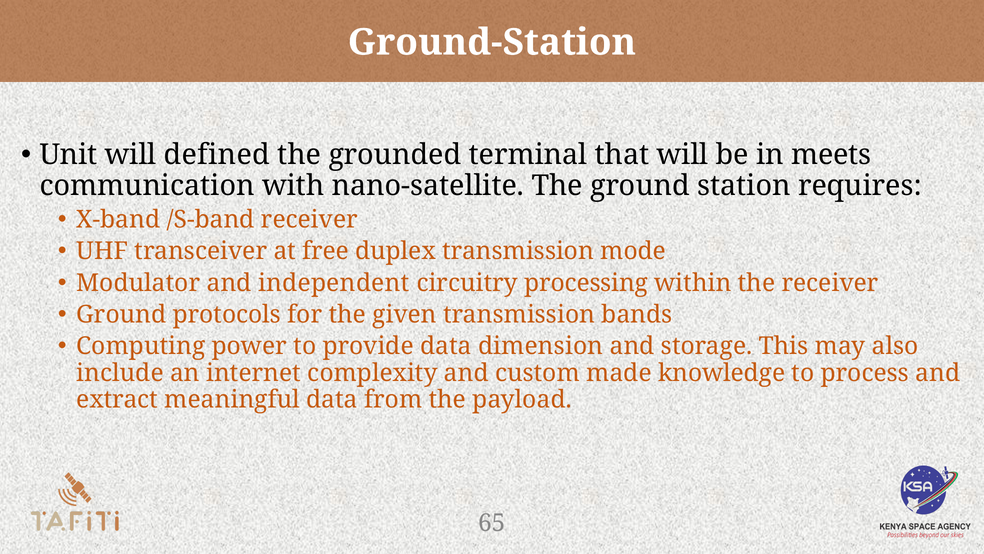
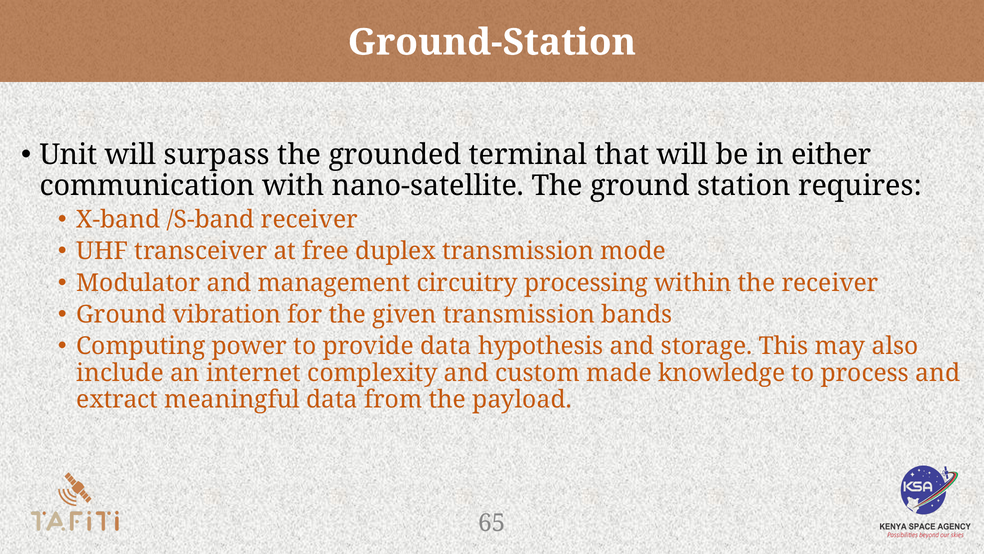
defined: defined -> surpass
meets: meets -> either
independent: independent -> management
protocols: protocols -> vibration
dimension: dimension -> hypothesis
